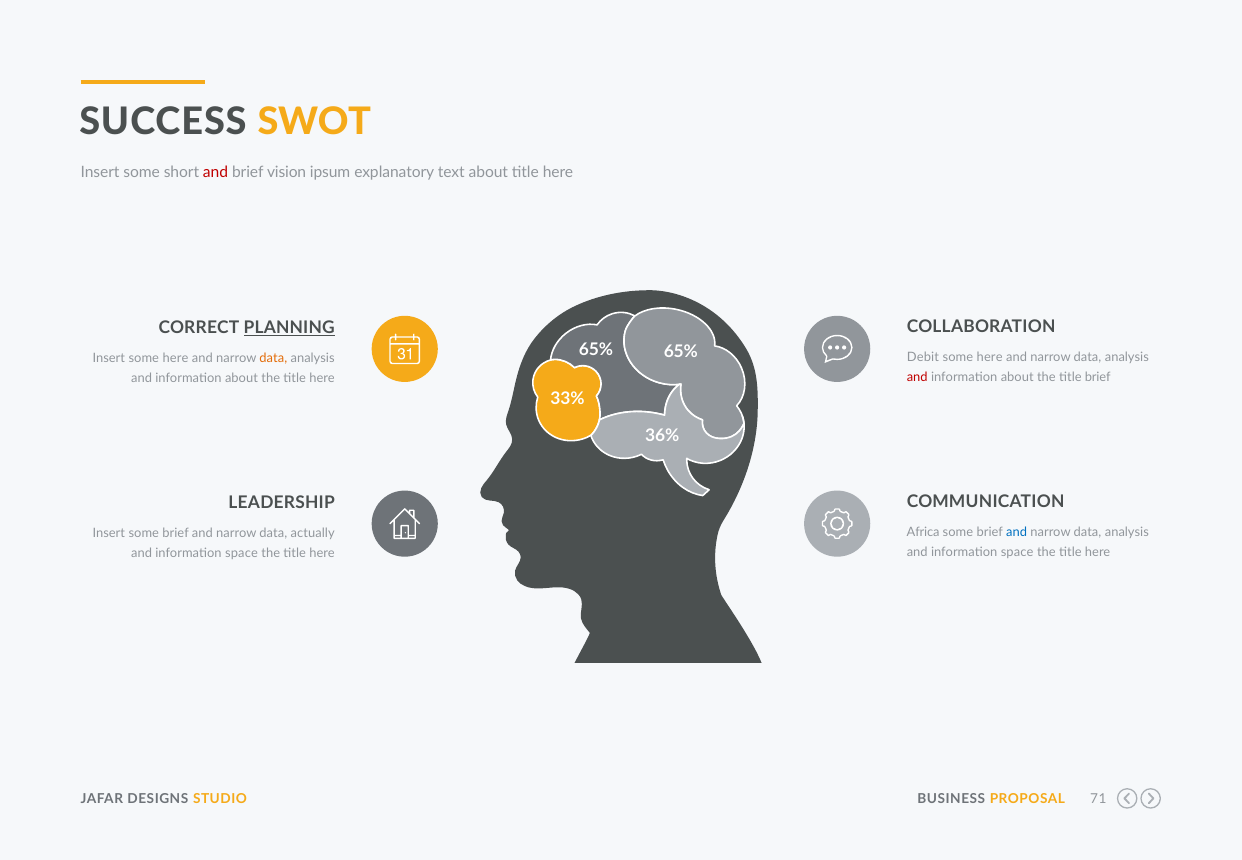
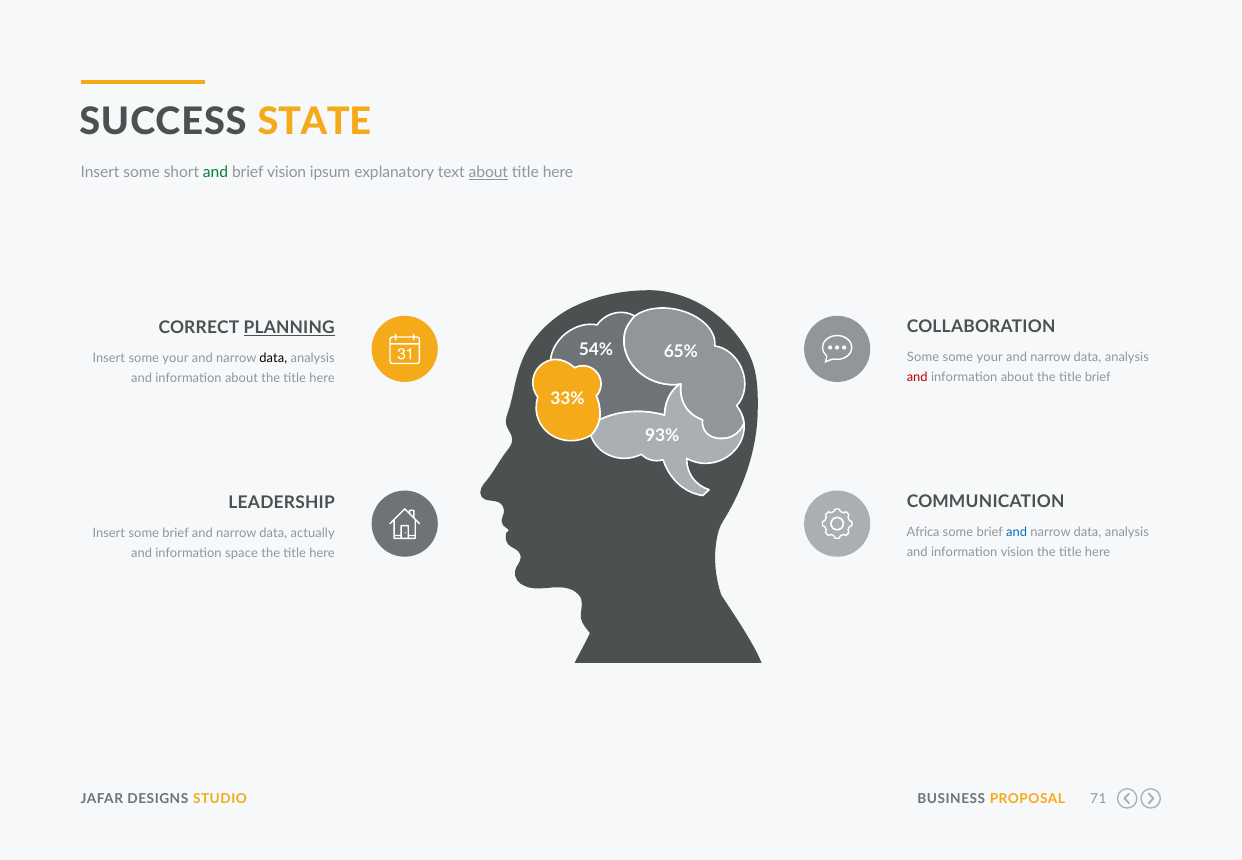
SWOT: SWOT -> STATE
and at (216, 173) colour: red -> green
about at (488, 173) underline: none -> present
65% at (596, 349): 65% -> 54%
Debit at (923, 357): Debit -> Some
here at (990, 357): here -> your
Insert some here: here -> your
data at (273, 358) colour: orange -> black
36%: 36% -> 93%
space at (1017, 552): space -> vision
